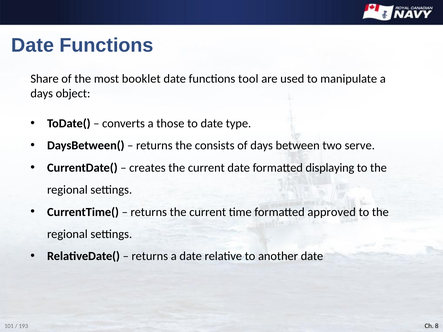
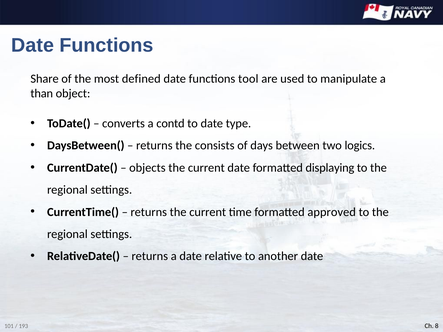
booklet: booklet -> defined
days at (42, 94): days -> than
those: those -> contd
serve: serve -> logics
creates: creates -> objects
